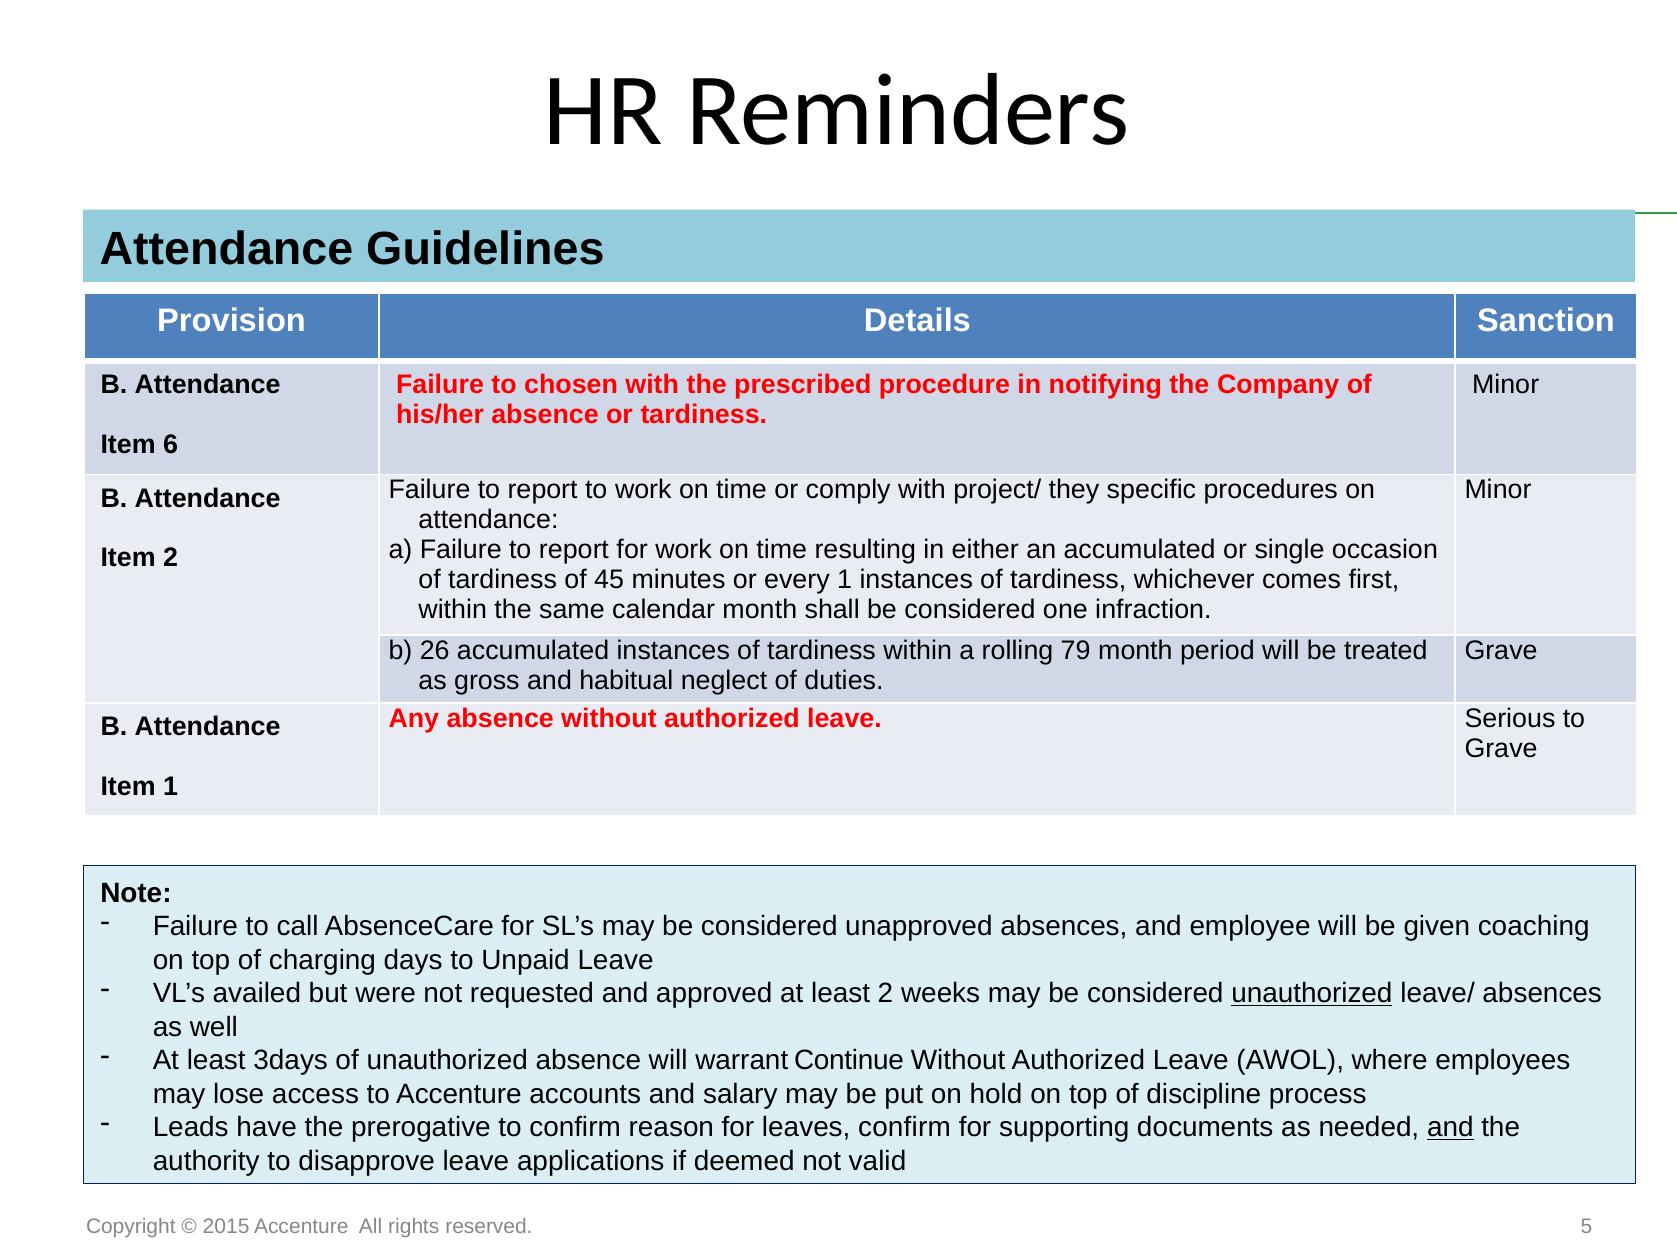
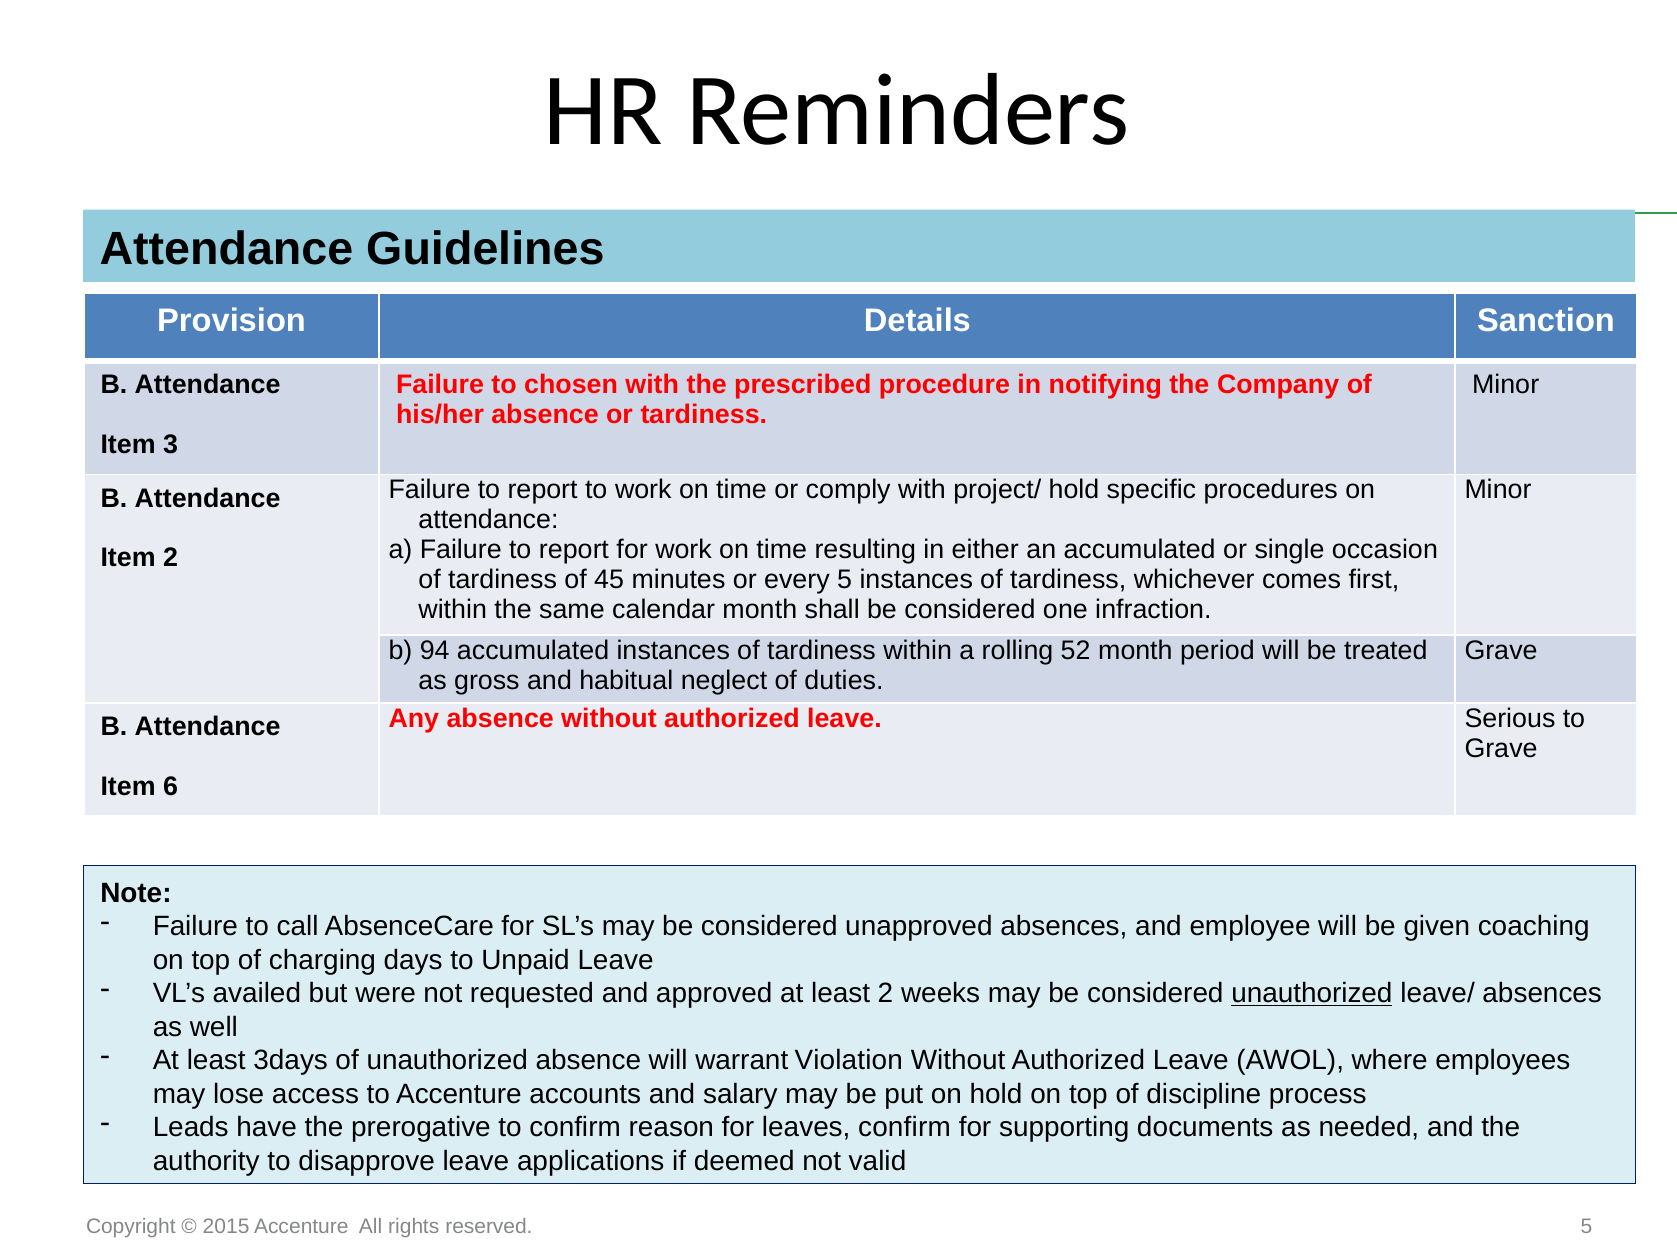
6: 6 -> 3
project/ they: they -> hold
every 1: 1 -> 5
26: 26 -> 94
79: 79 -> 52
Item 1: 1 -> 6
Continue: Continue -> Violation
and at (1450, 1128) underline: present -> none
